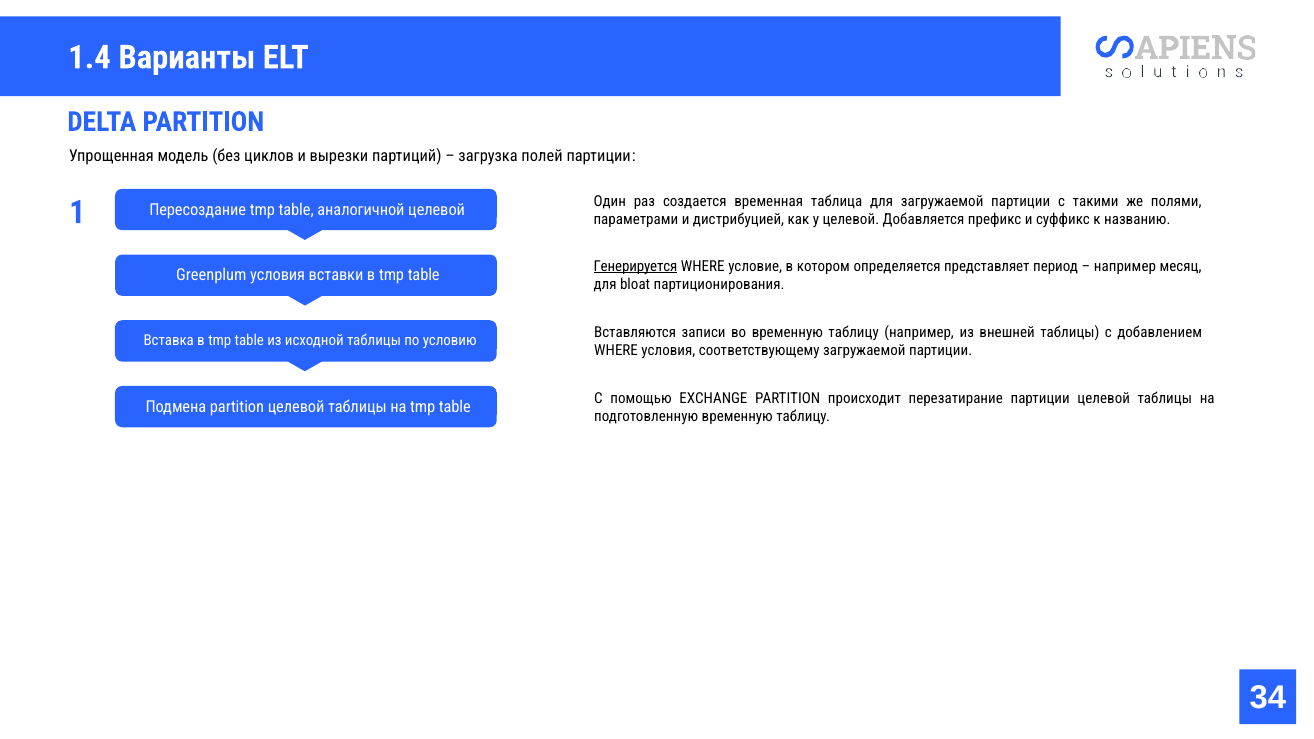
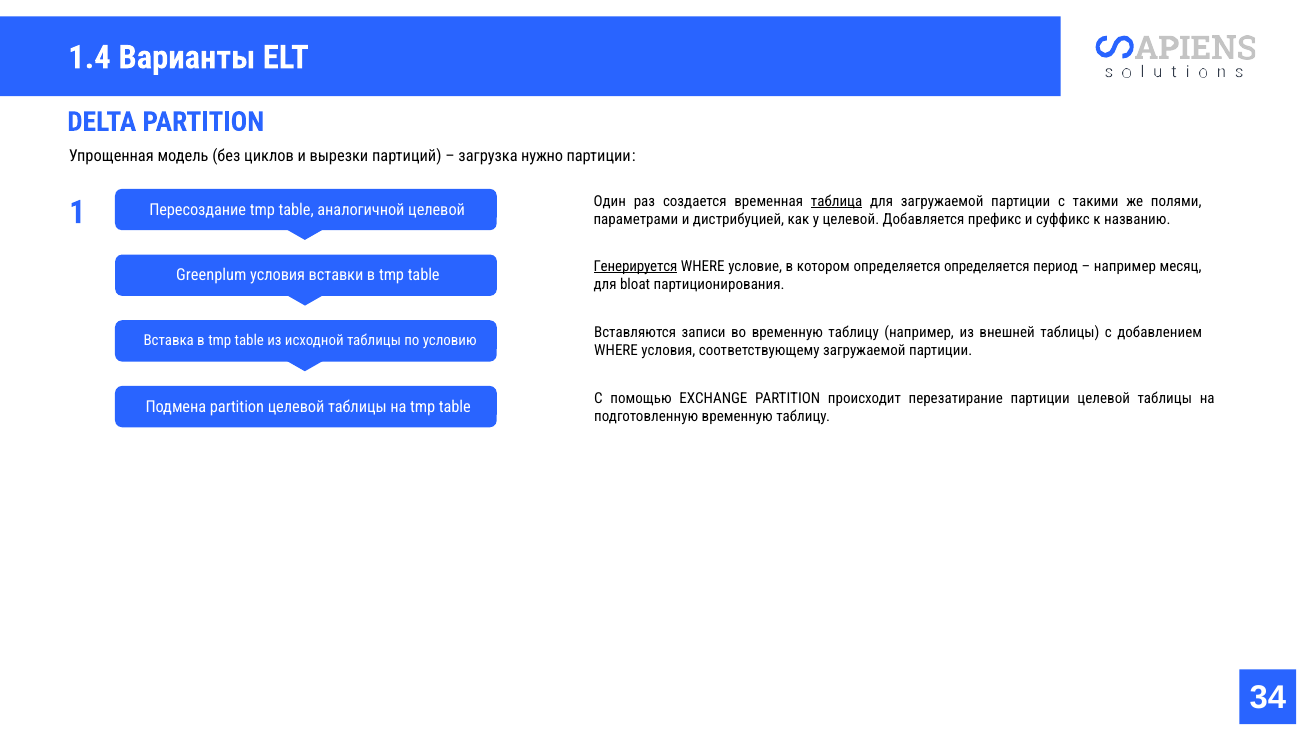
полей: полей -> нужно
таблица underline: none -> present
определяется представляет: представляет -> определяется
